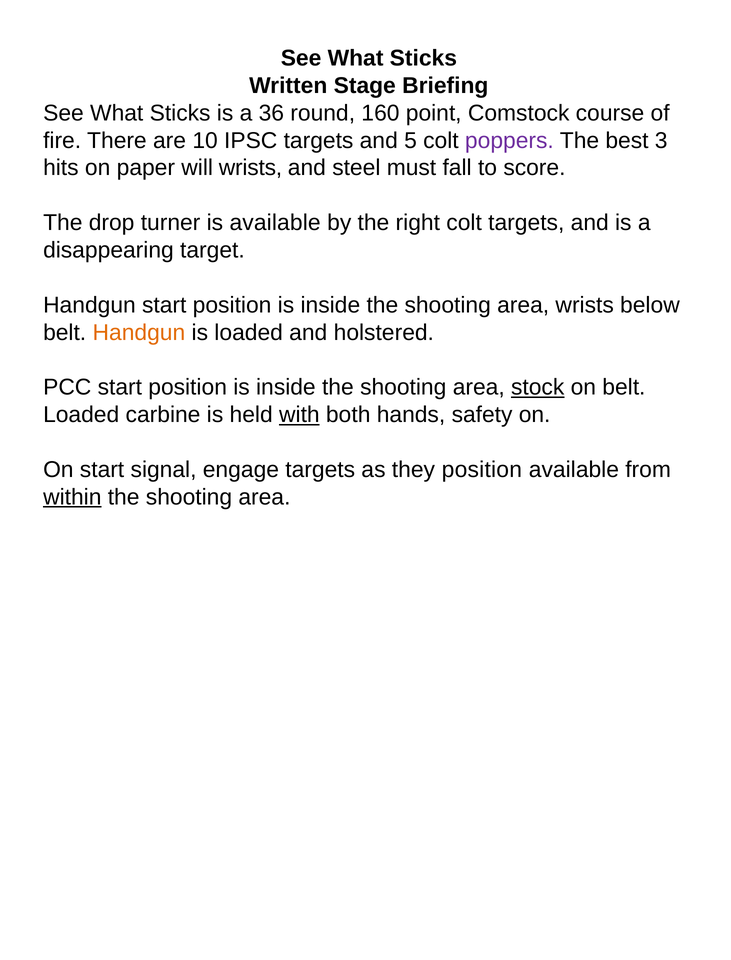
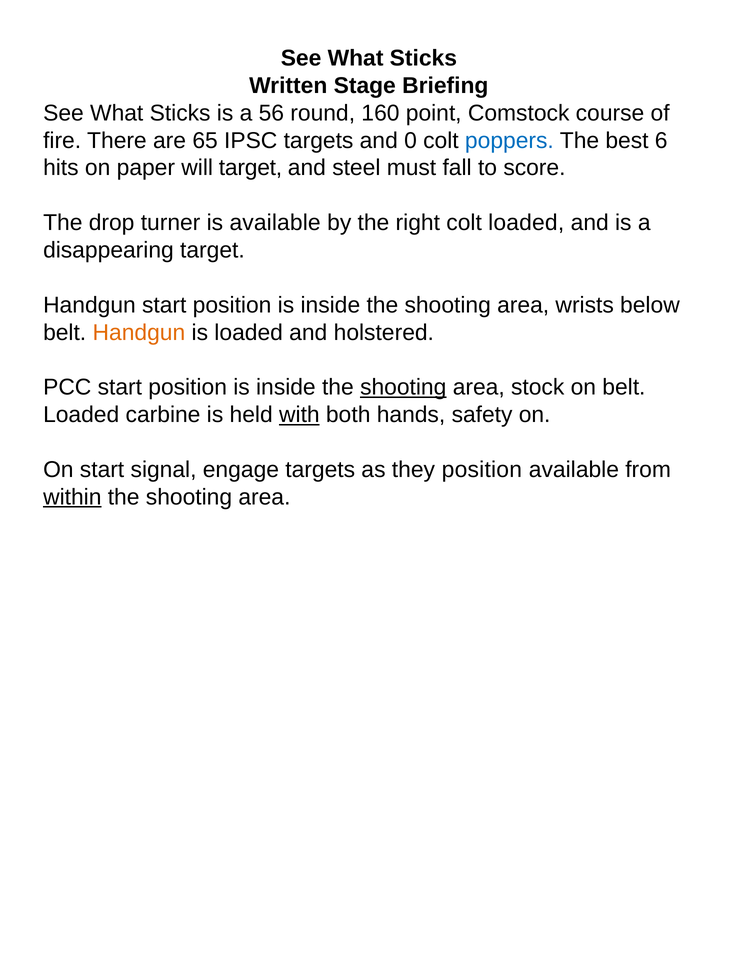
36: 36 -> 56
10: 10 -> 65
5: 5 -> 0
poppers colour: purple -> blue
3: 3 -> 6
will wrists: wrists -> target
colt targets: targets -> loaded
shooting at (403, 387) underline: none -> present
stock underline: present -> none
